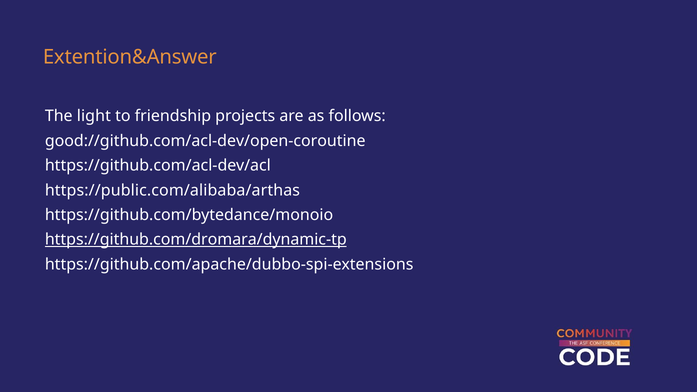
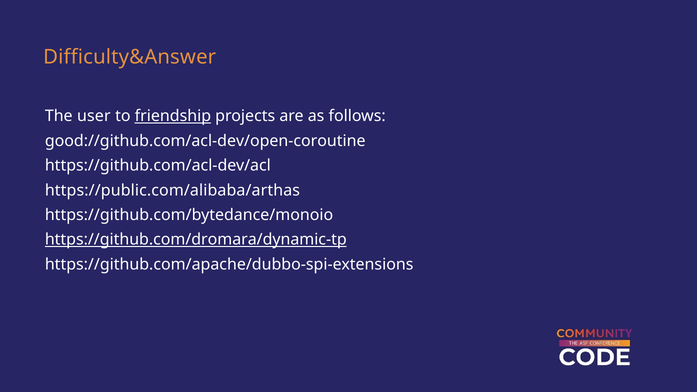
Extention&Answer: Extention&Answer -> Difficulty&Answer
light: light -> user
friendship underline: none -> present
